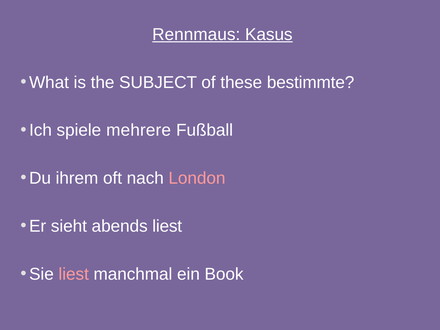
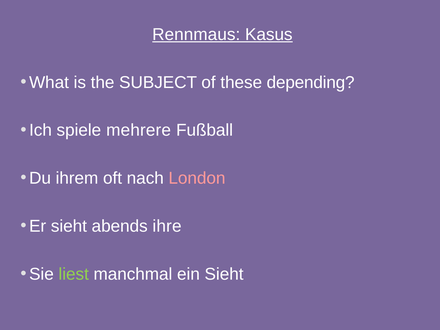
bestimmte: bestimmte -> depending
abends liest: liest -> ihre
liest at (74, 274) colour: pink -> light green
ein Book: Book -> Sieht
